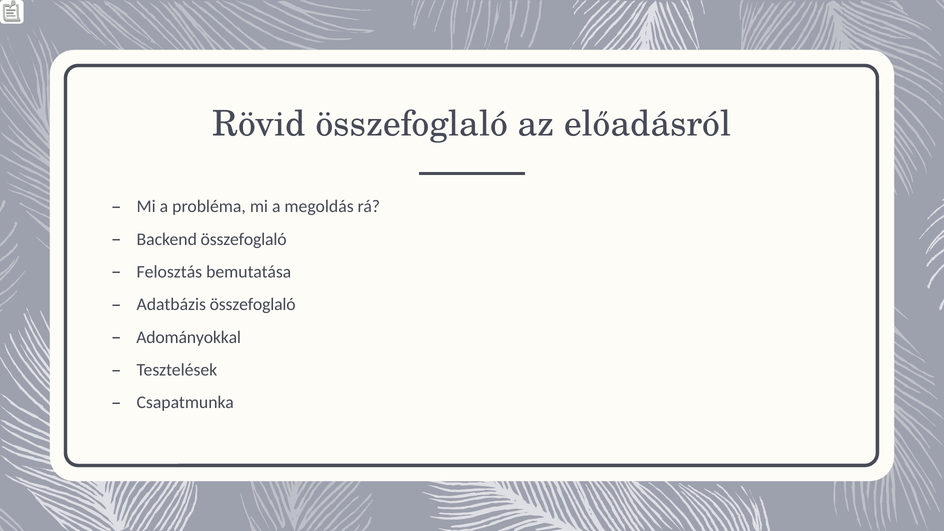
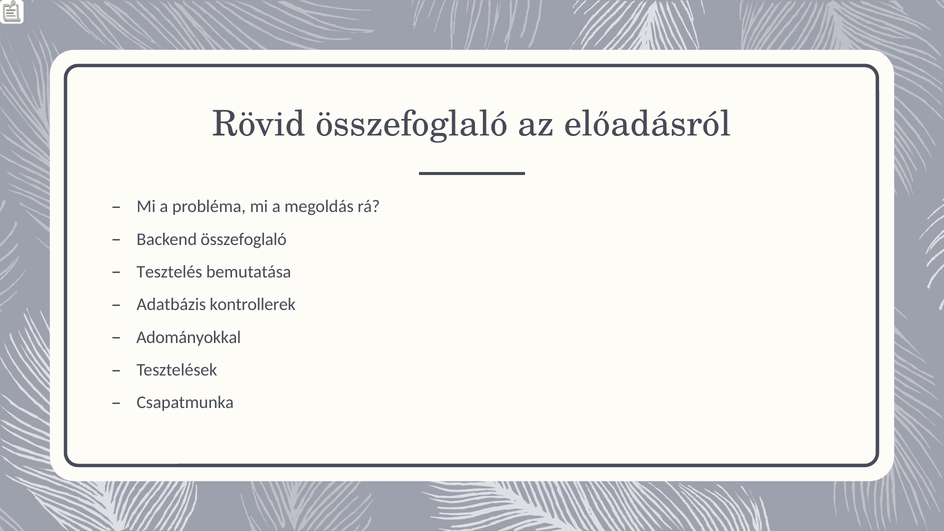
Felosztás: Felosztás -> Tesztelés
Adatbázis összefoglaló: összefoglaló -> kontrollerek
